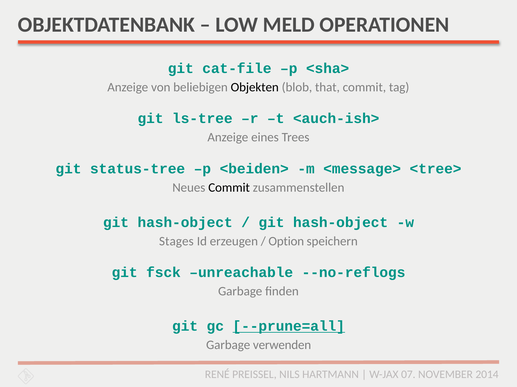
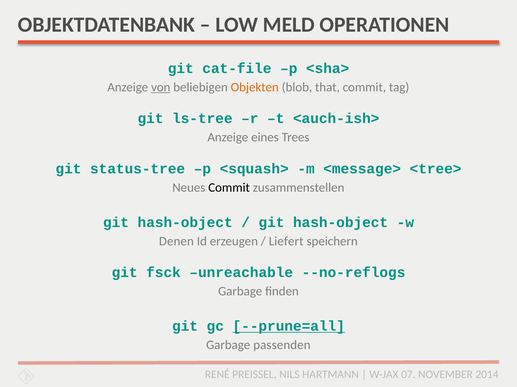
von underline: none -> present
Objekten colour: black -> orange
<beiden>: <beiden> -> <squash>
Stages: Stages -> Denen
Option: Option -> Liefert
verwenden: verwenden -> passenden
